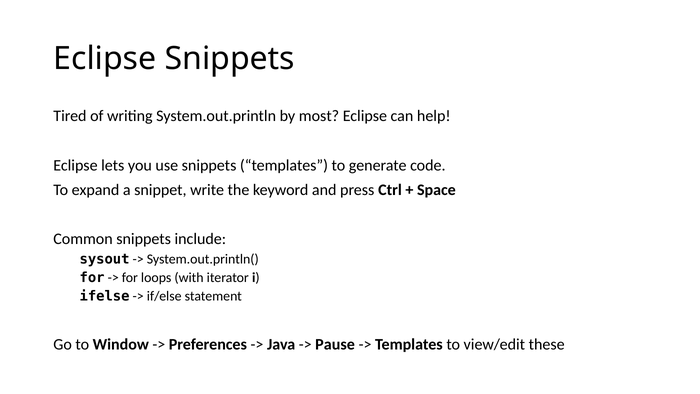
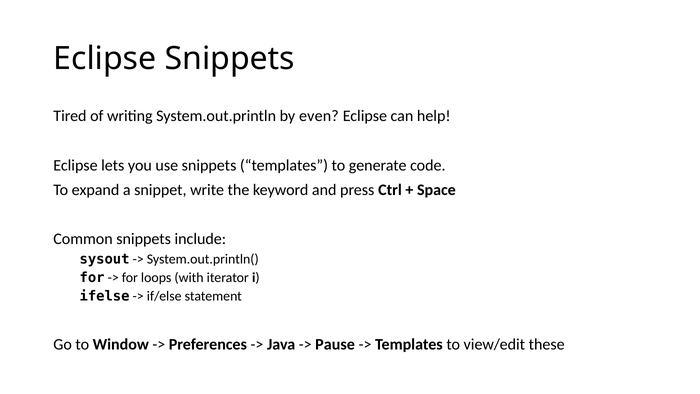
most: most -> even
